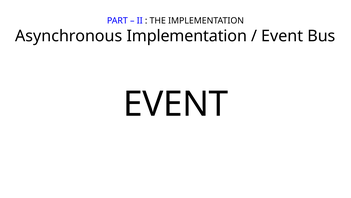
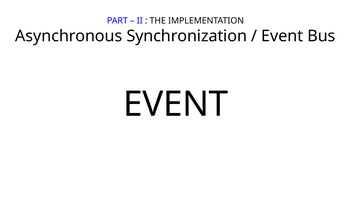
Asynchronous Implementation: Implementation -> Synchronization
